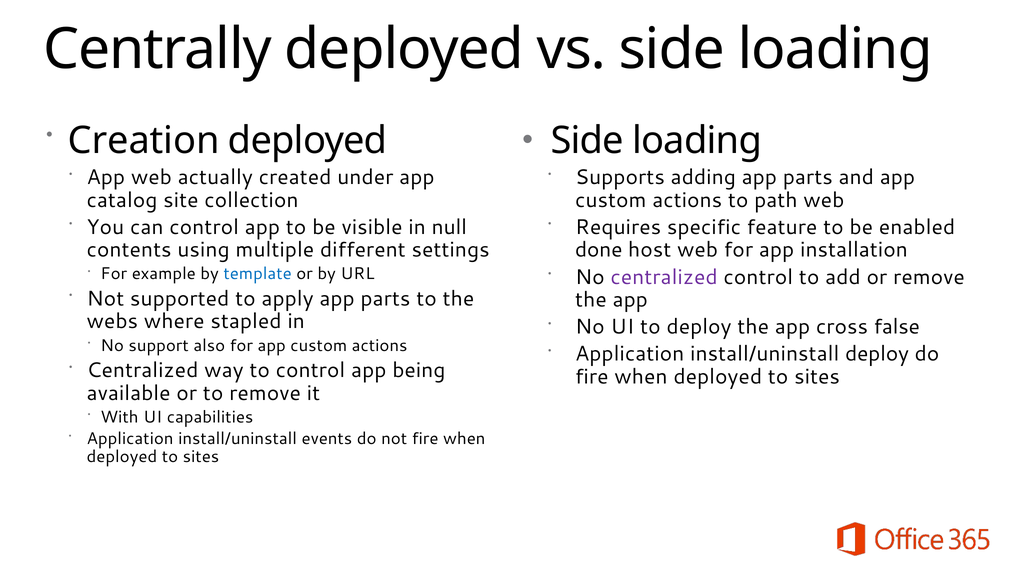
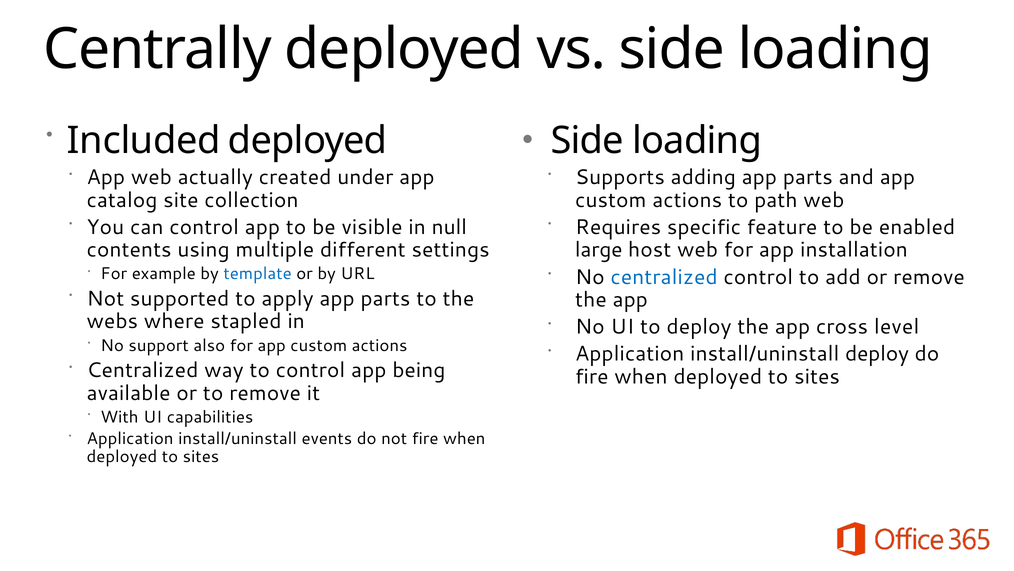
Creation: Creation -> Included
done: done -> large
centralized at (664, 277) colour: purple -> blue
false: false -> level
